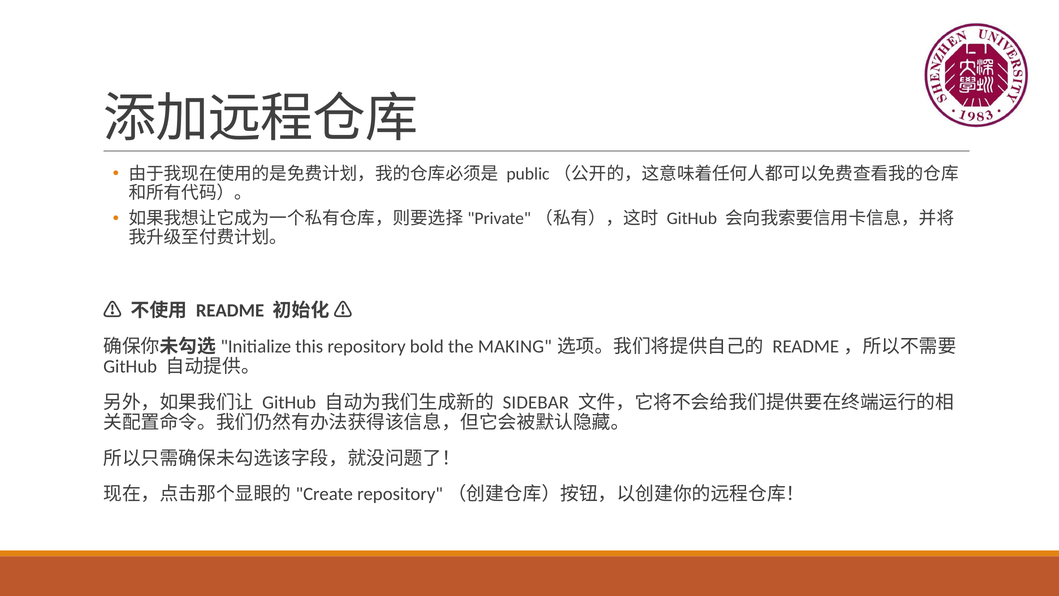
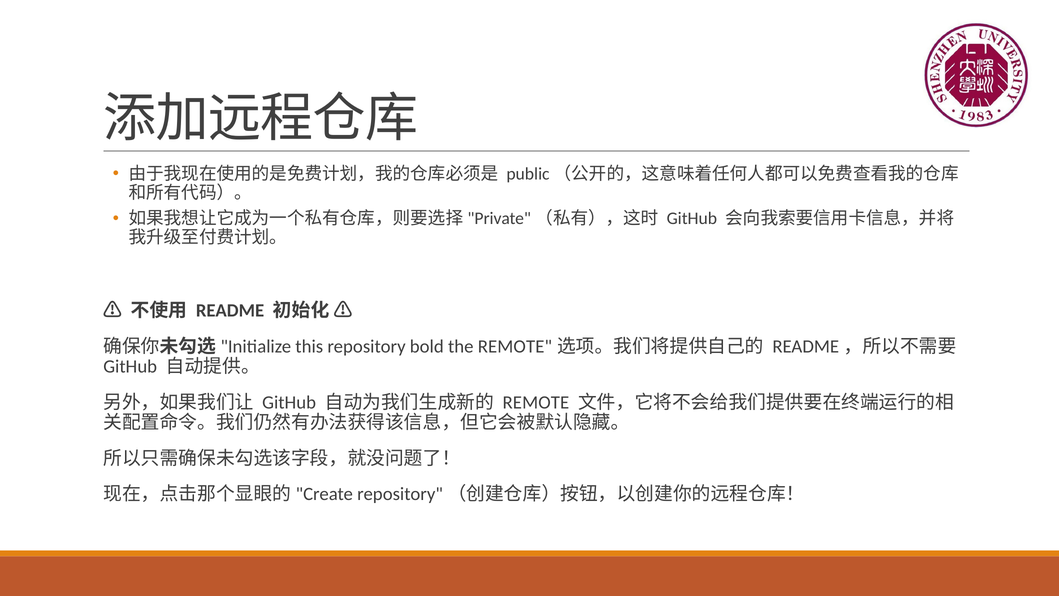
the MAKING: MAKING -> REMOTE
SIDEBAR at (536, 402): SIDEBAR -> REMOTE
